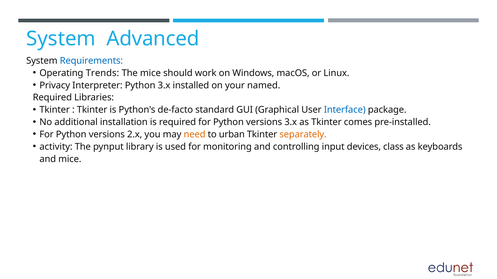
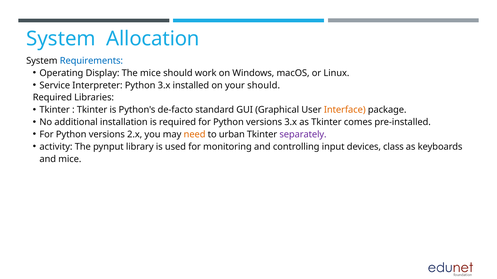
Advanced: Advanced -> Allocation
Trends: Trends -> Display
Privacy: Privacy -> Service
your named: named -> should
Interface colour: blue -> orange
separately colour: orange -> purple
